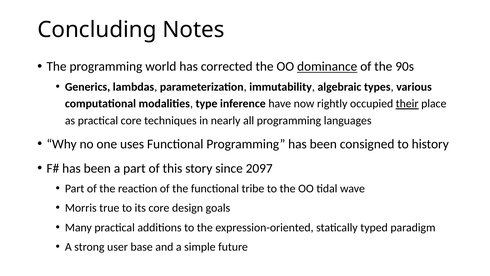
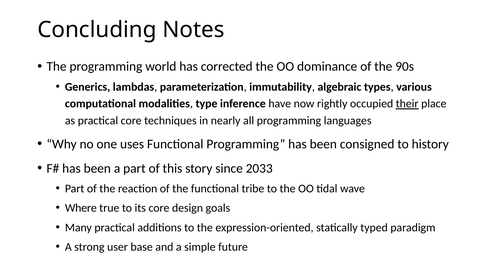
dominance underline: present -> none
2097: 2097 -> 2033
Morris: Morris -> Where
